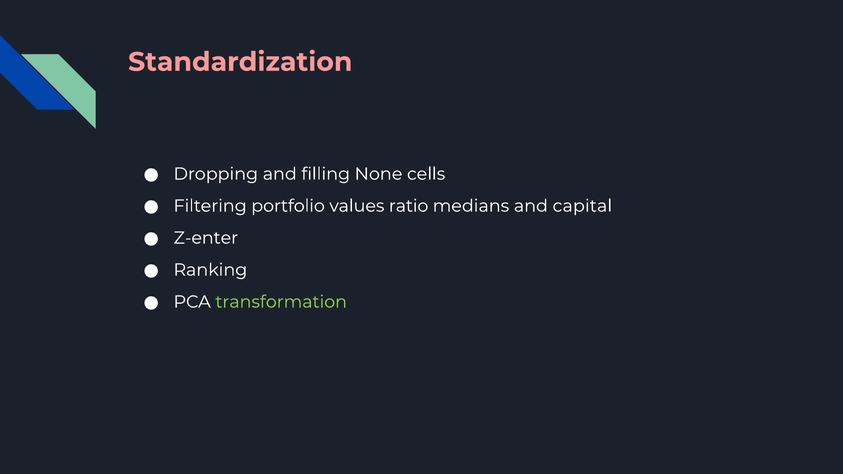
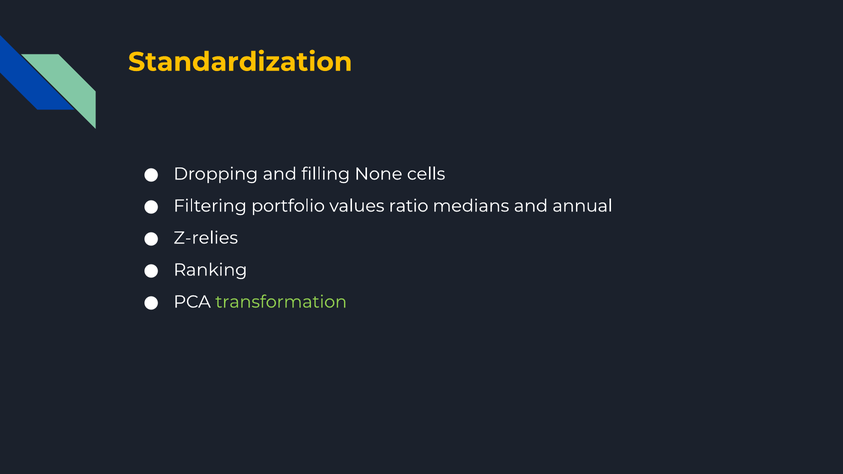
Standardization colour: pink -> yellow
capital: capital -> annual
Z-enter: Z-enter -> Z-relies
